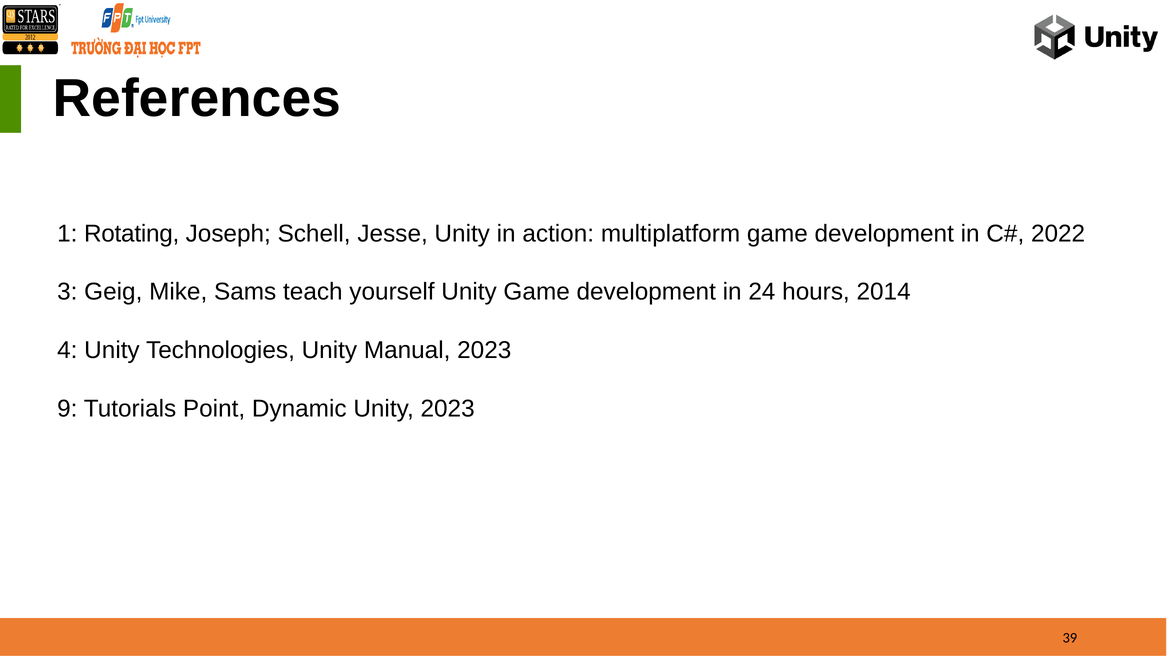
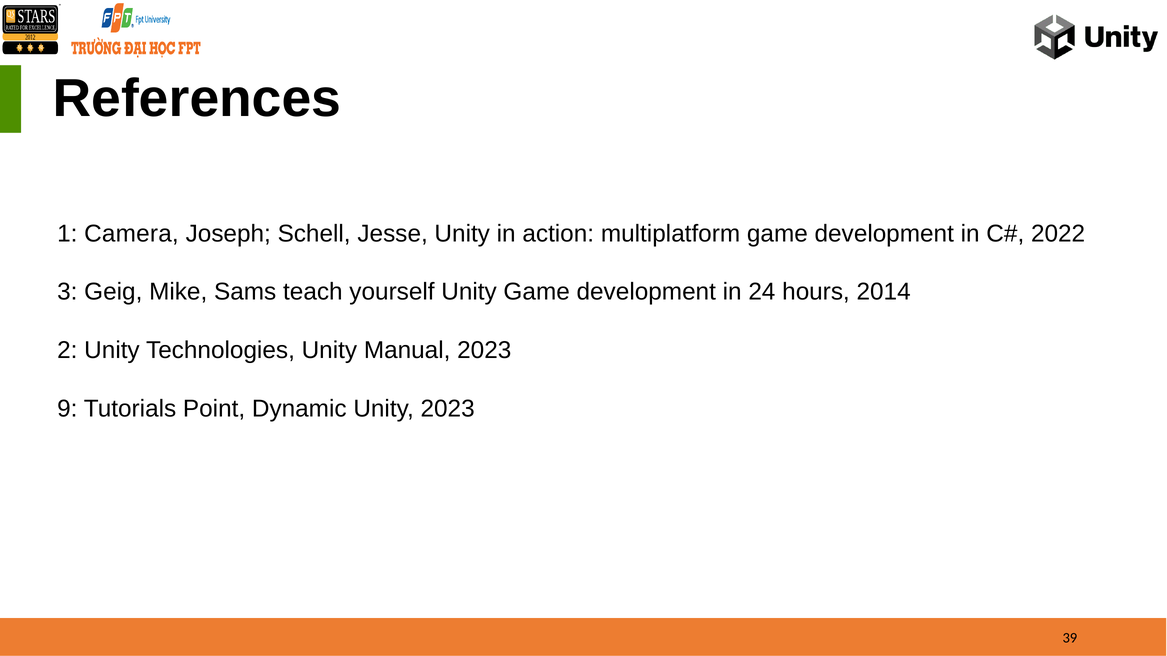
Rotating: Rotating -> Camera
4: 4 -> 2
